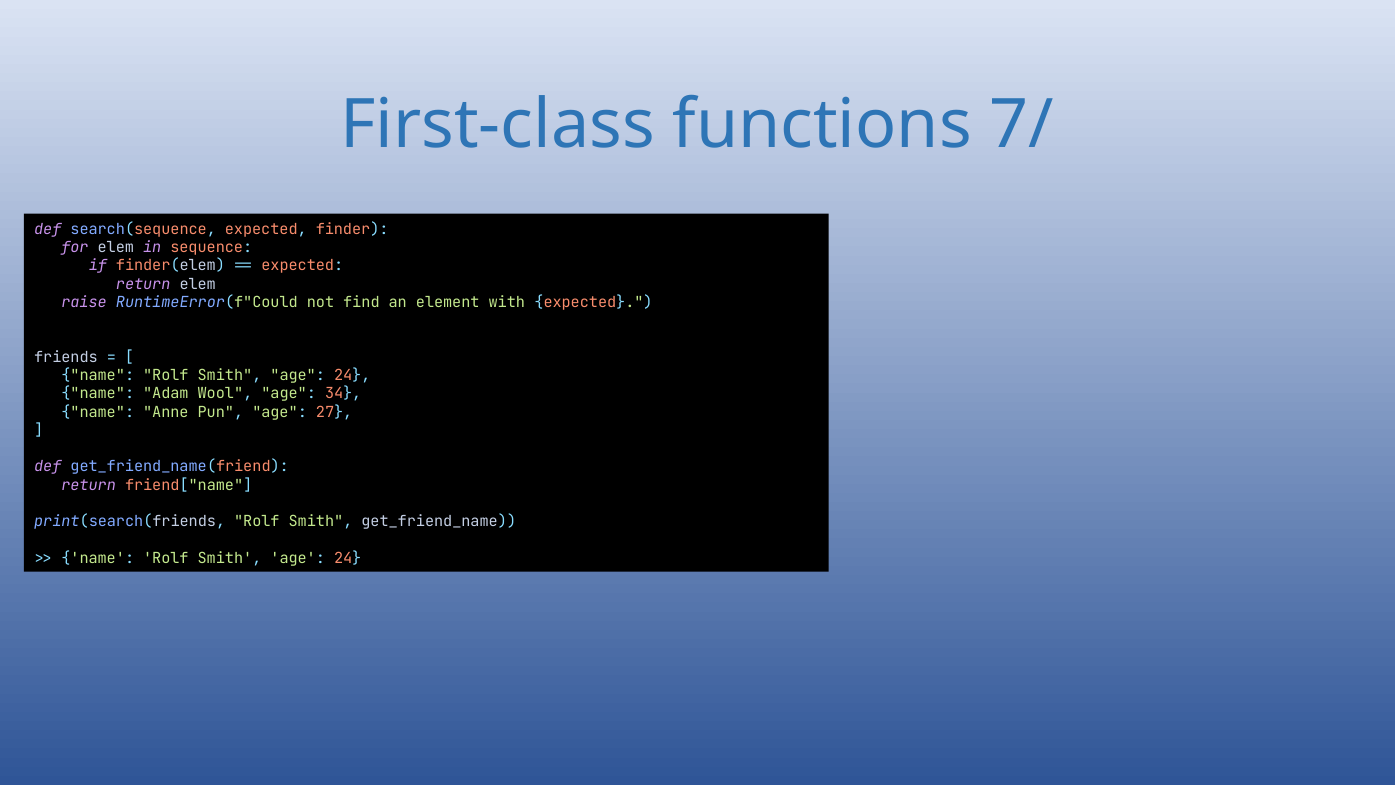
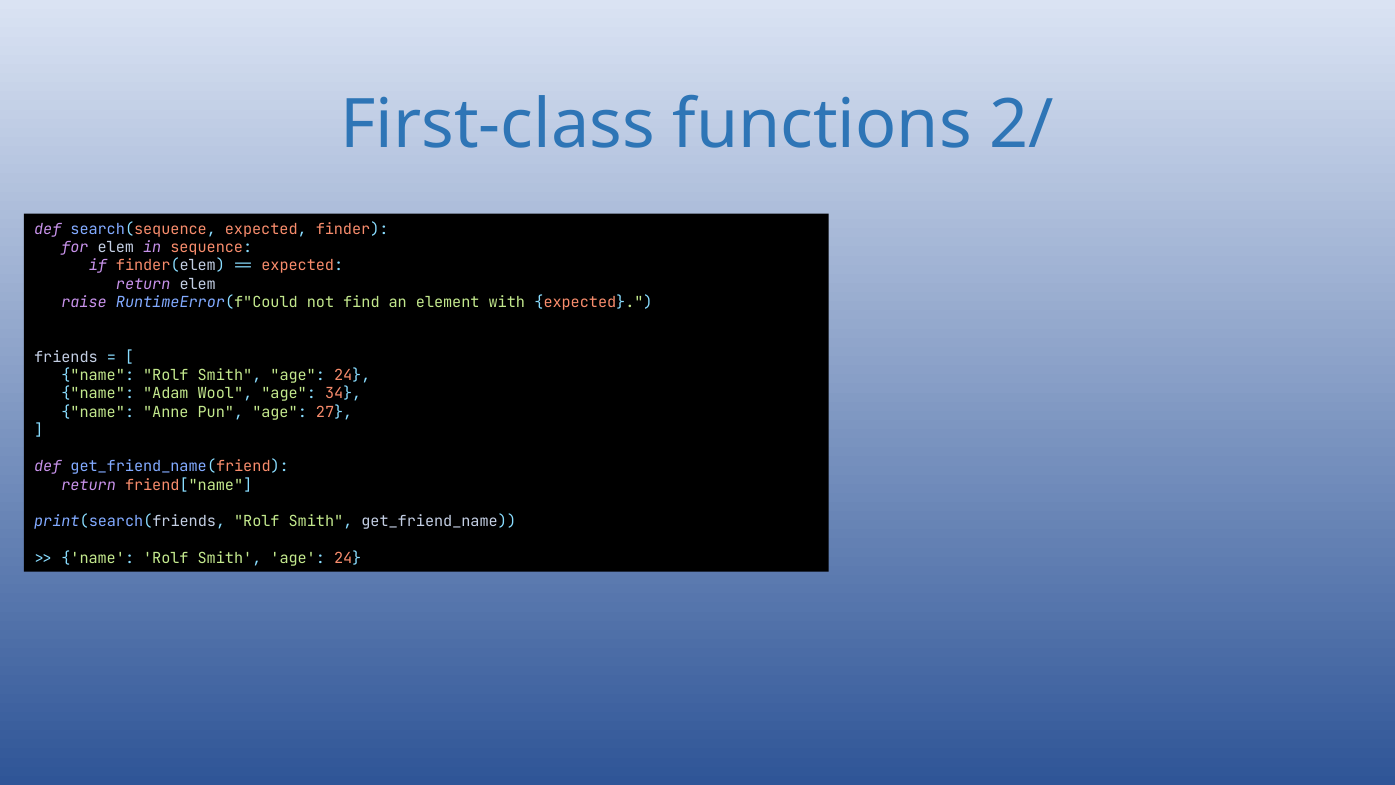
7/: 7/ -> 2/
